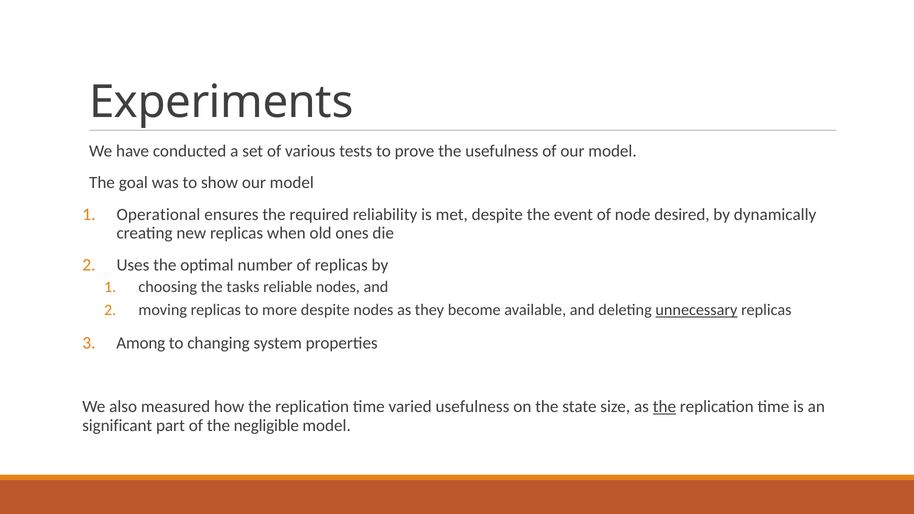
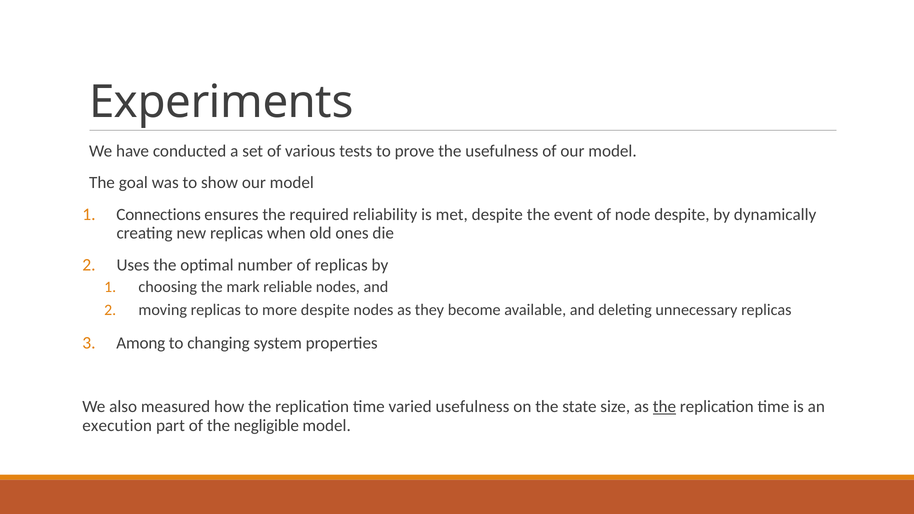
Operational: Operational -> Connections
node desired: desired -> despite
tasks: tasks -> mark
unnecessary underline: present -> none
significant: significant -> execution
